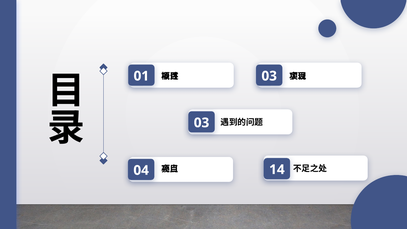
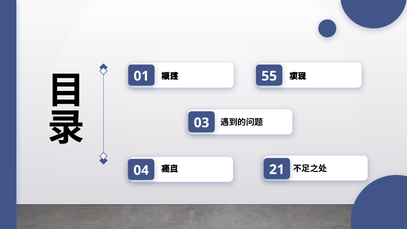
03 at (269, 76): 03 -> 55
14: 14 -> 21
